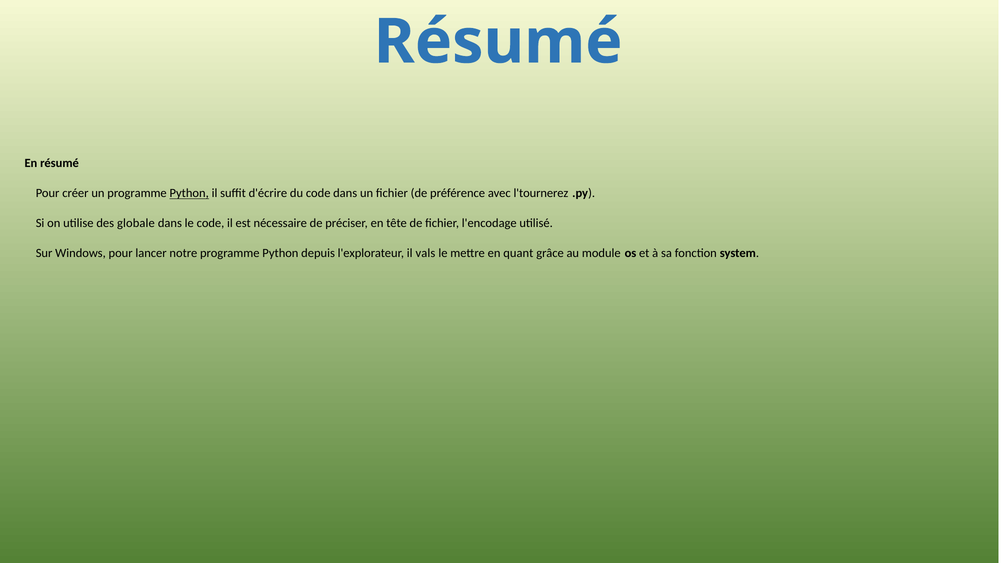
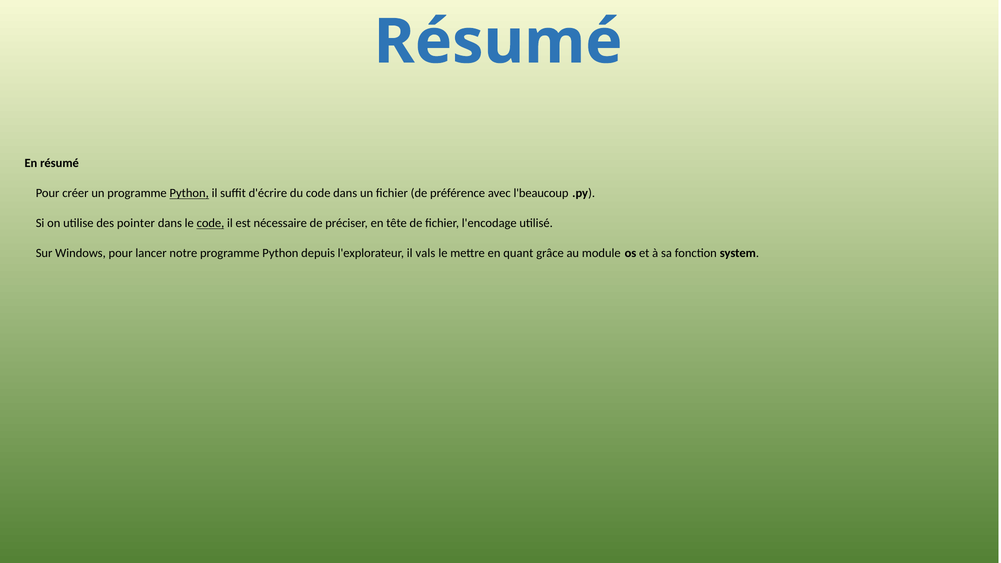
l'tournerez: l'tournerez -> l'beaucoup
globale: globale -> pointer
code at (210, 223) underline: none -> present
